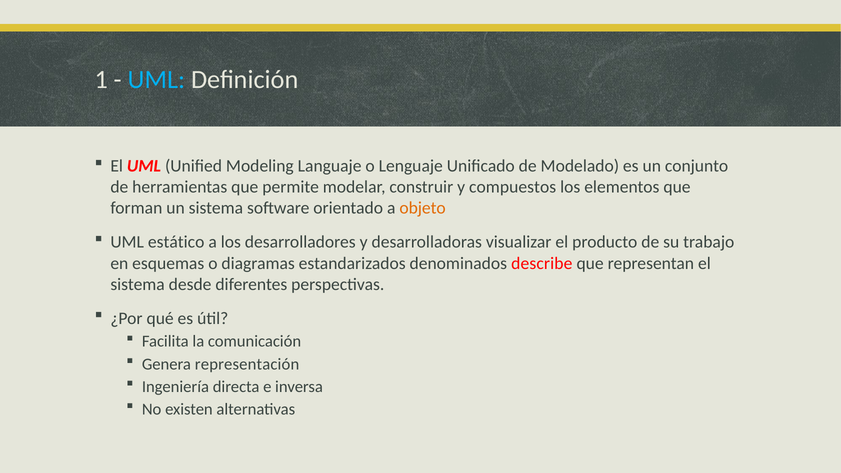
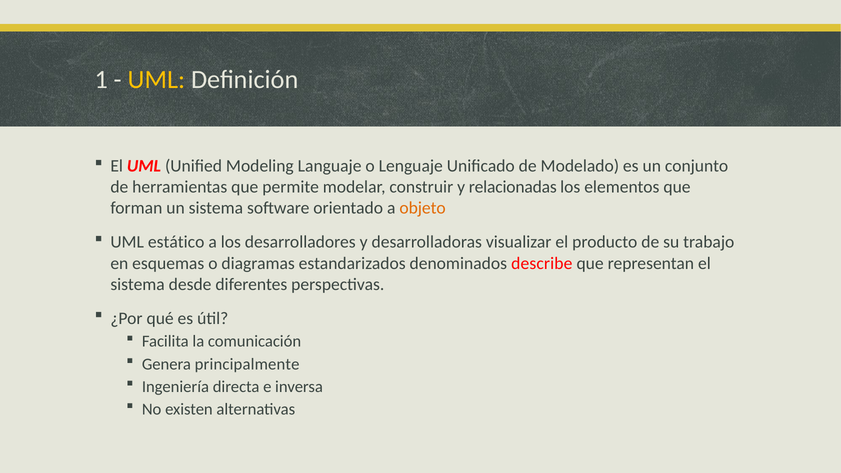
UML at (156, 79) colour: light blue -> yellow
compuestos: compuestos -> relacionadas
representación: representación -> principalmente
